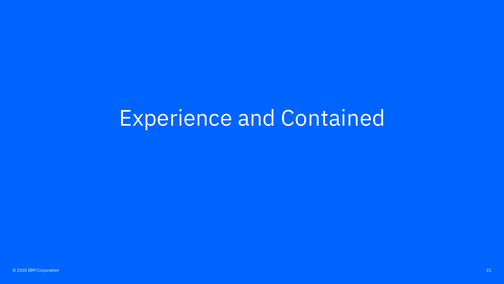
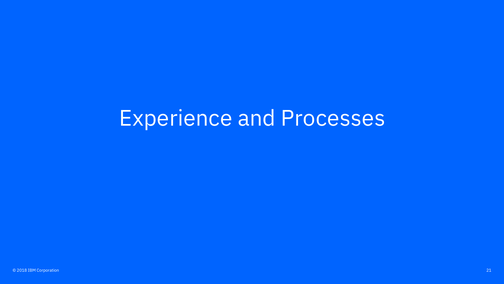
Contained: Contained -> Processes
